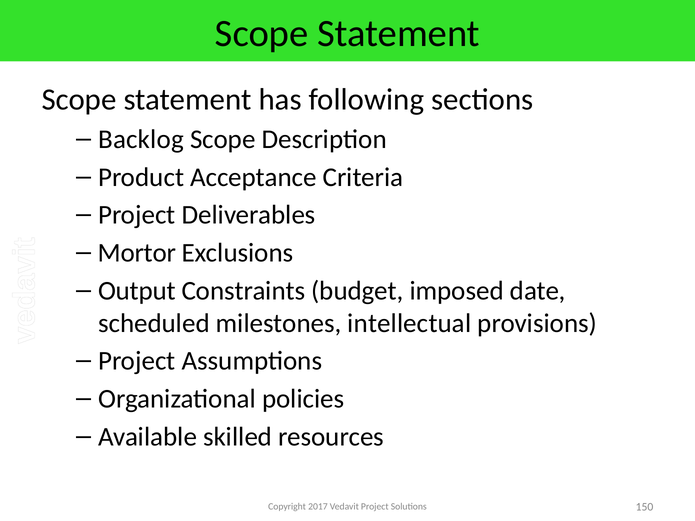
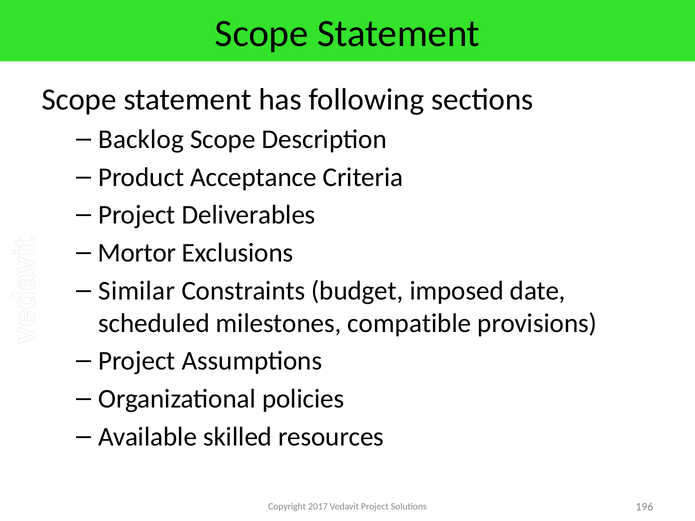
Output: Output -> Similar
intellectual: intellectual -> compatible
150: 150 -> 196
